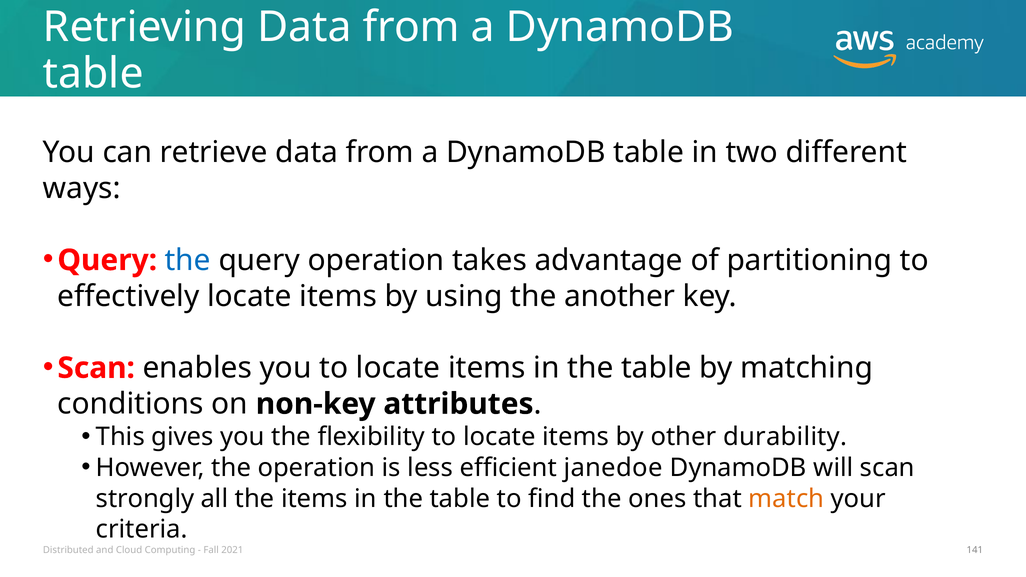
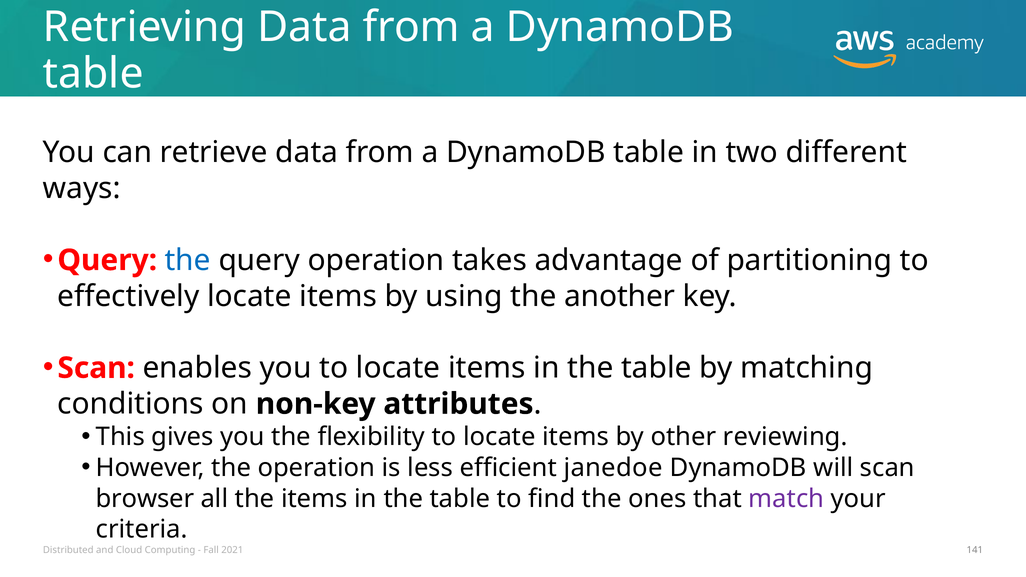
durability: durability -> reviewing
strongly: strongly -> browser
match colour: orange -> purple
